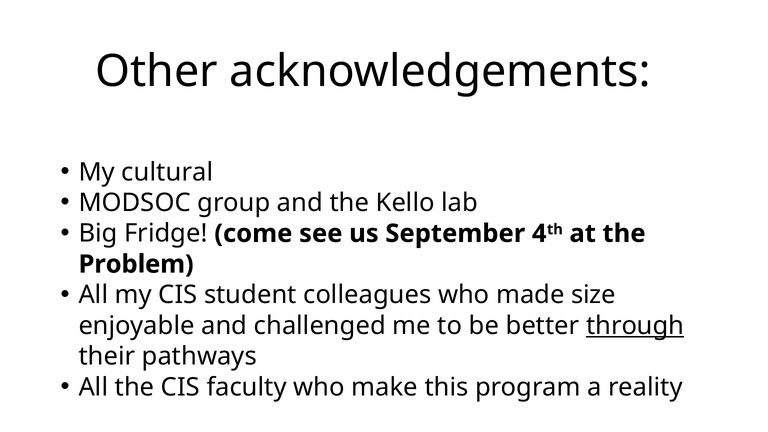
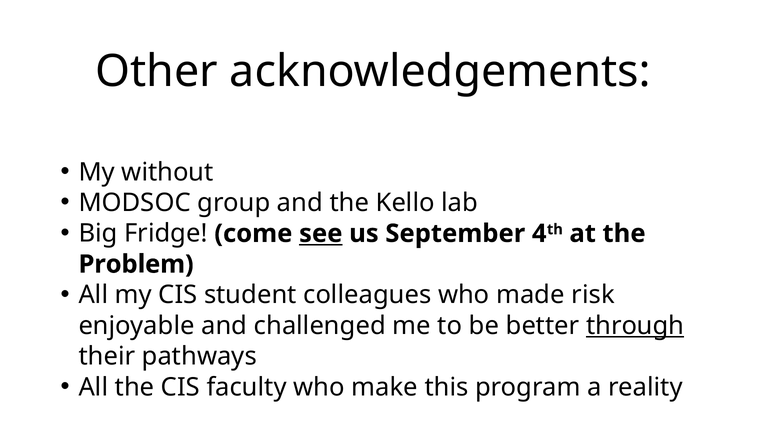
cultural: cultural -> without
see underline: none -> present
size: size -> risk
